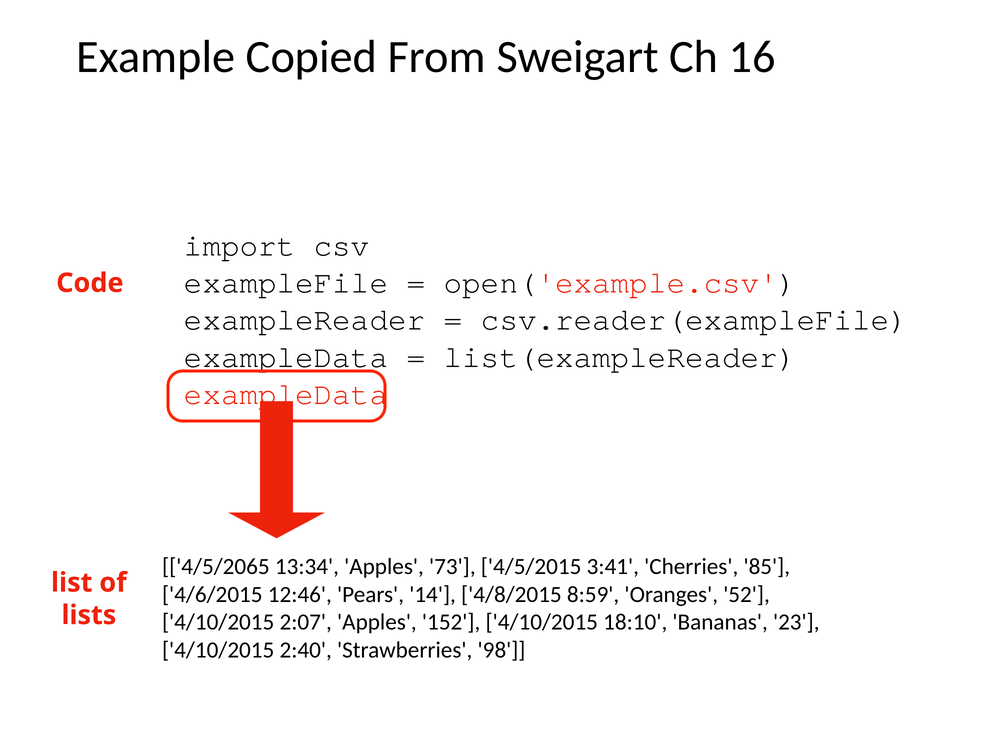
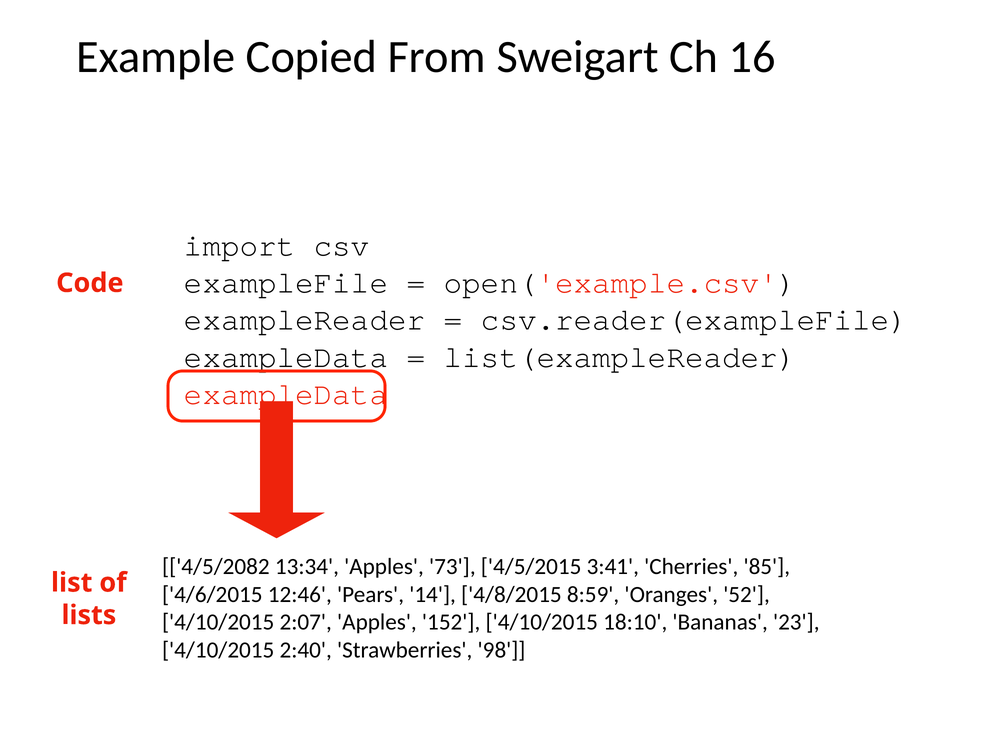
4/5/2065: 4/5/2065 -> 4/5/2082
